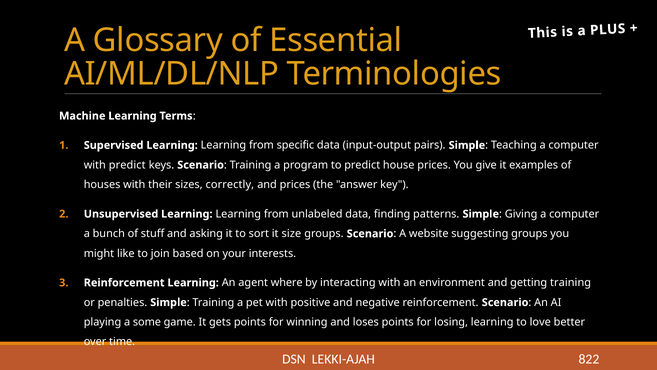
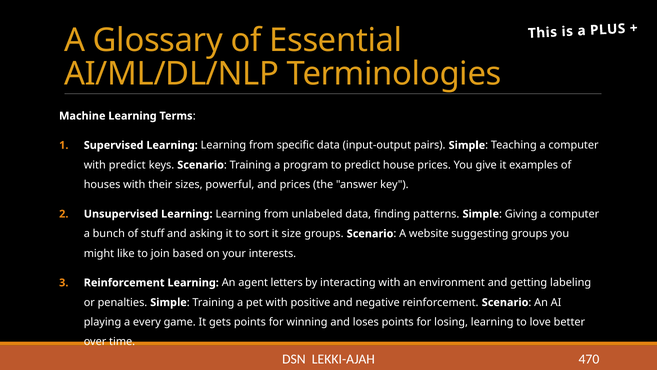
correctly: correctly -> powerful
where: where -> letters
getting training: training -> labeling
some: some -> every
822: 822 -> 470
